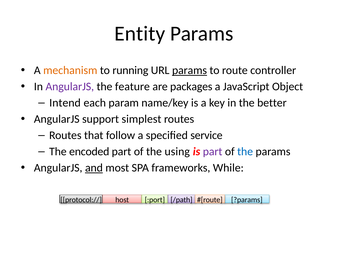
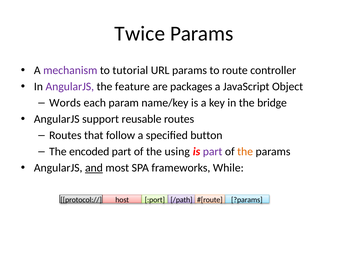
Entity: Entity -> Twice
mechanism colour: orange -> purple
running: running -> tutorial
params at (190, 70) underline: present -> none
Intend: Intend -> Words
better: better -> bridge
simplest: simplest -> reusable
service: service -> button
the at (245, 152) colour: blue -> orange
